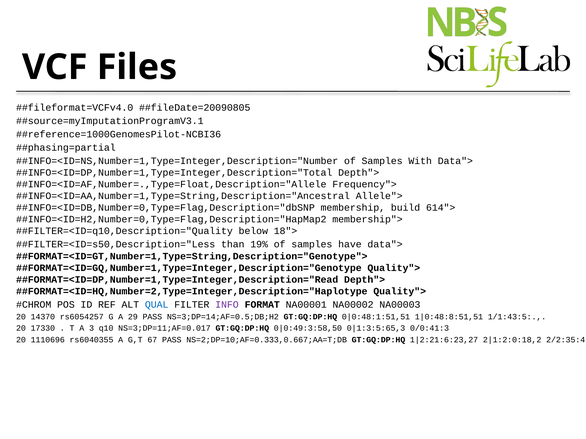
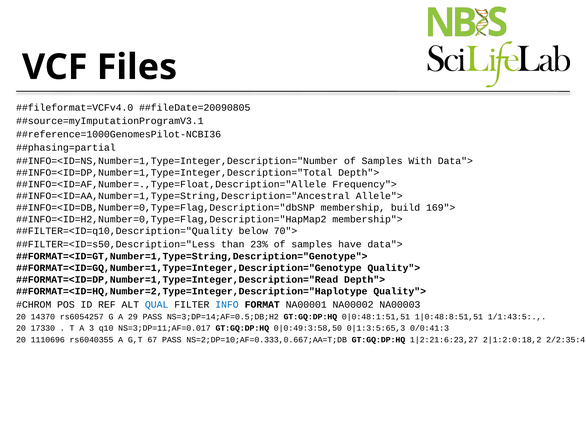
614">: 614"> -> 169">
18">: 18"> -> 70">
19%: 19% -> 23%
INFO colour: purple -> blue
